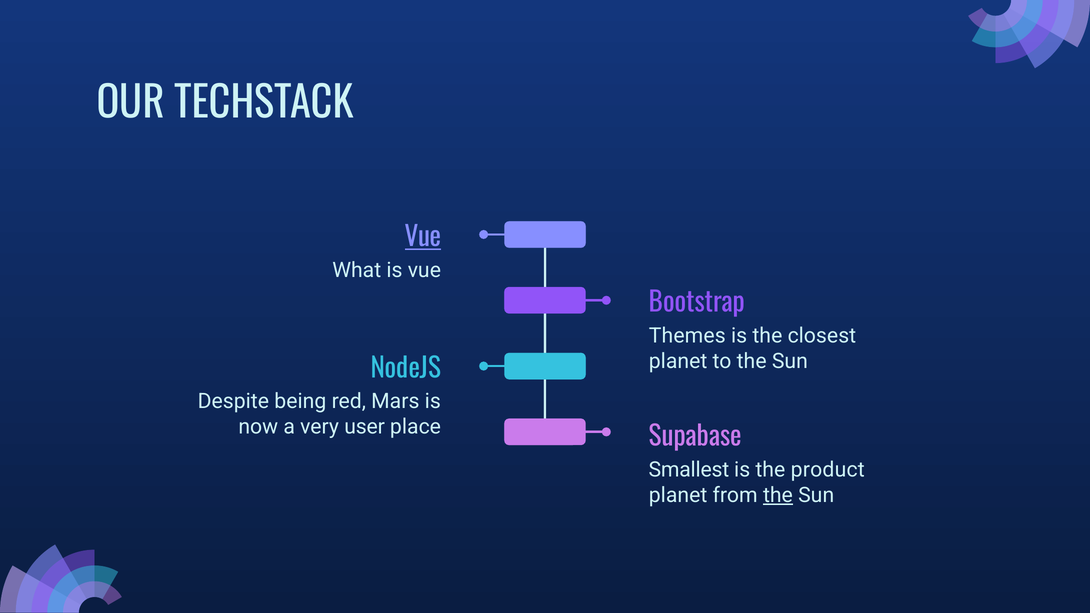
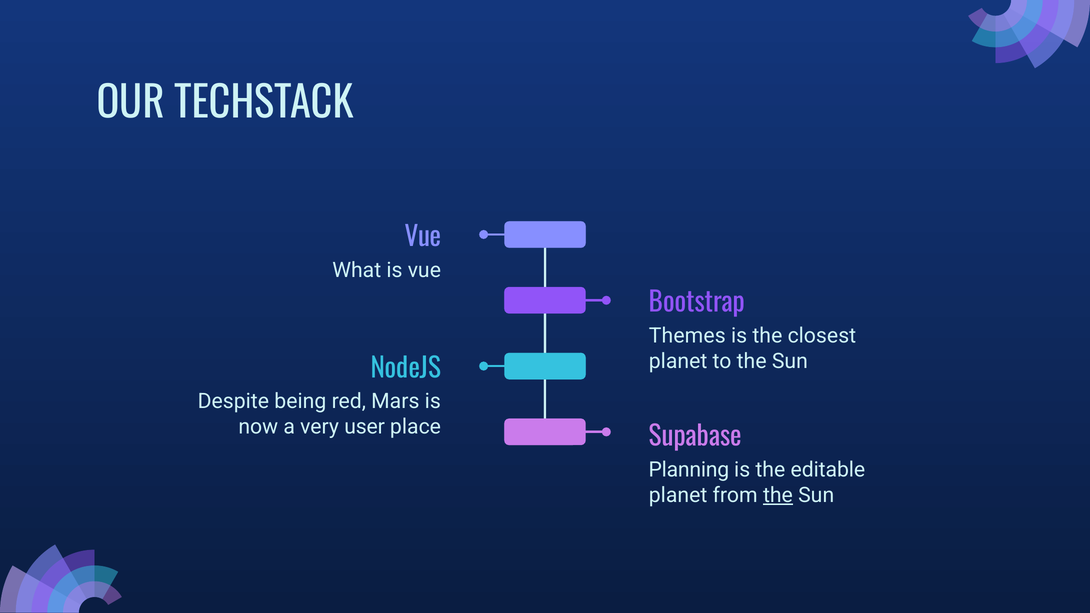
Vue at (423, 237) underline: present -> none
Smallest: Smallest -> Planning
product: product -> editable
